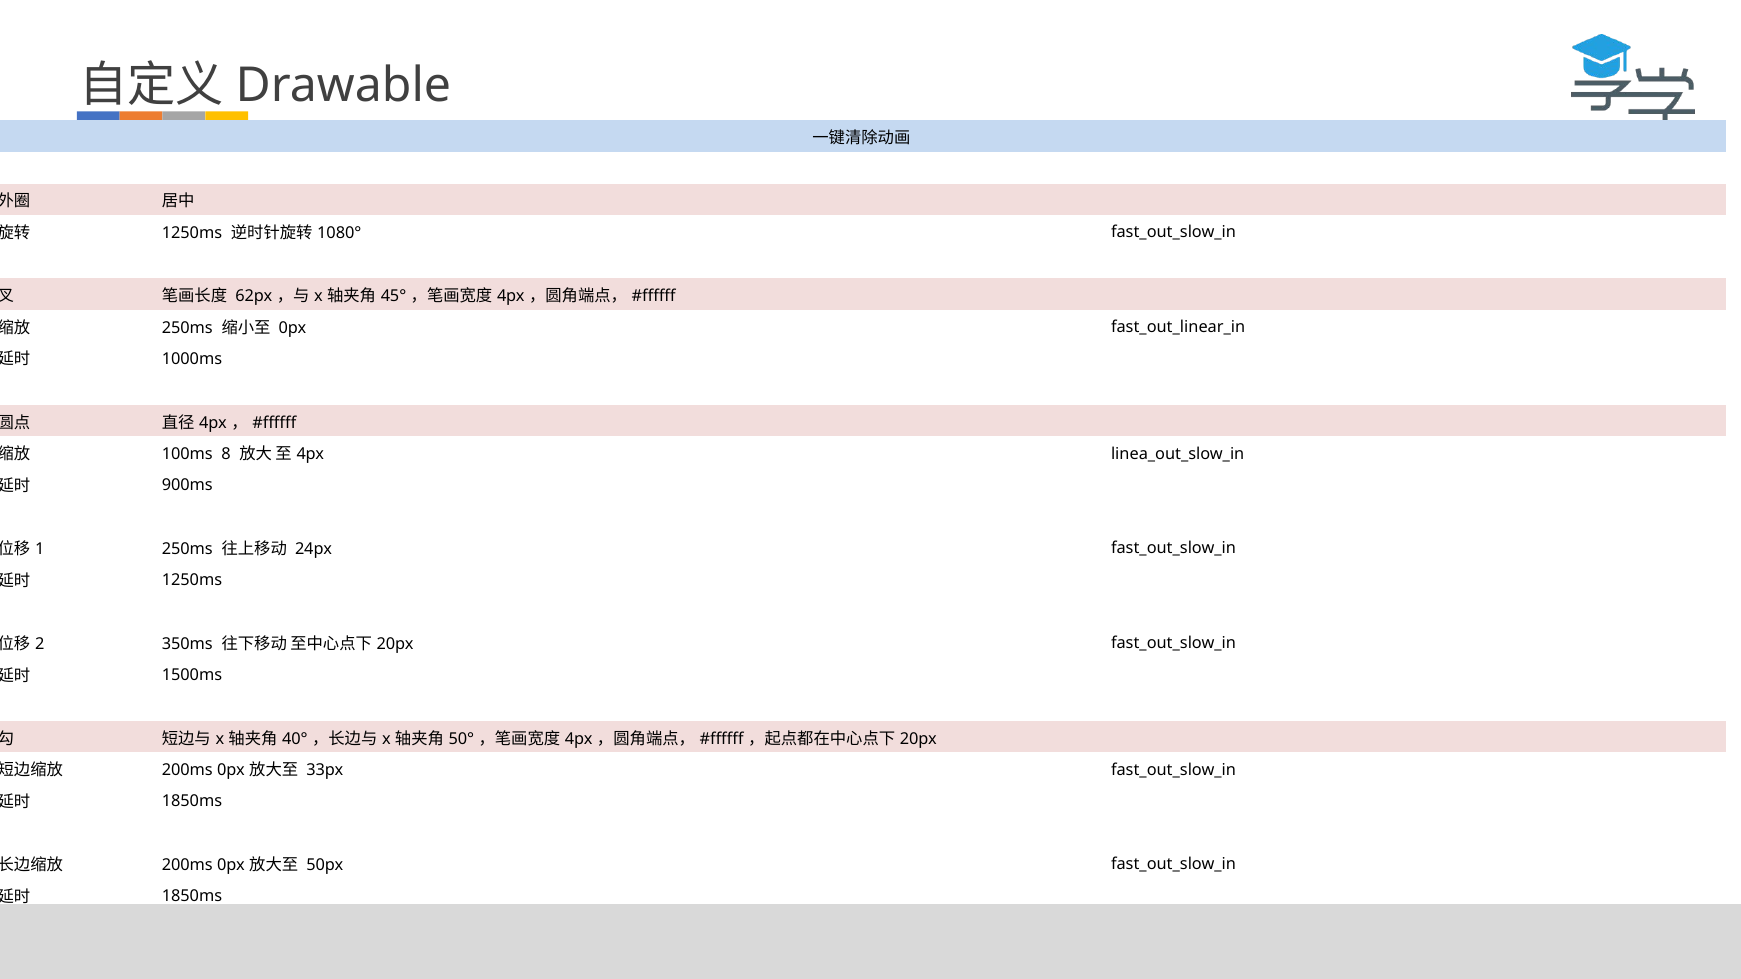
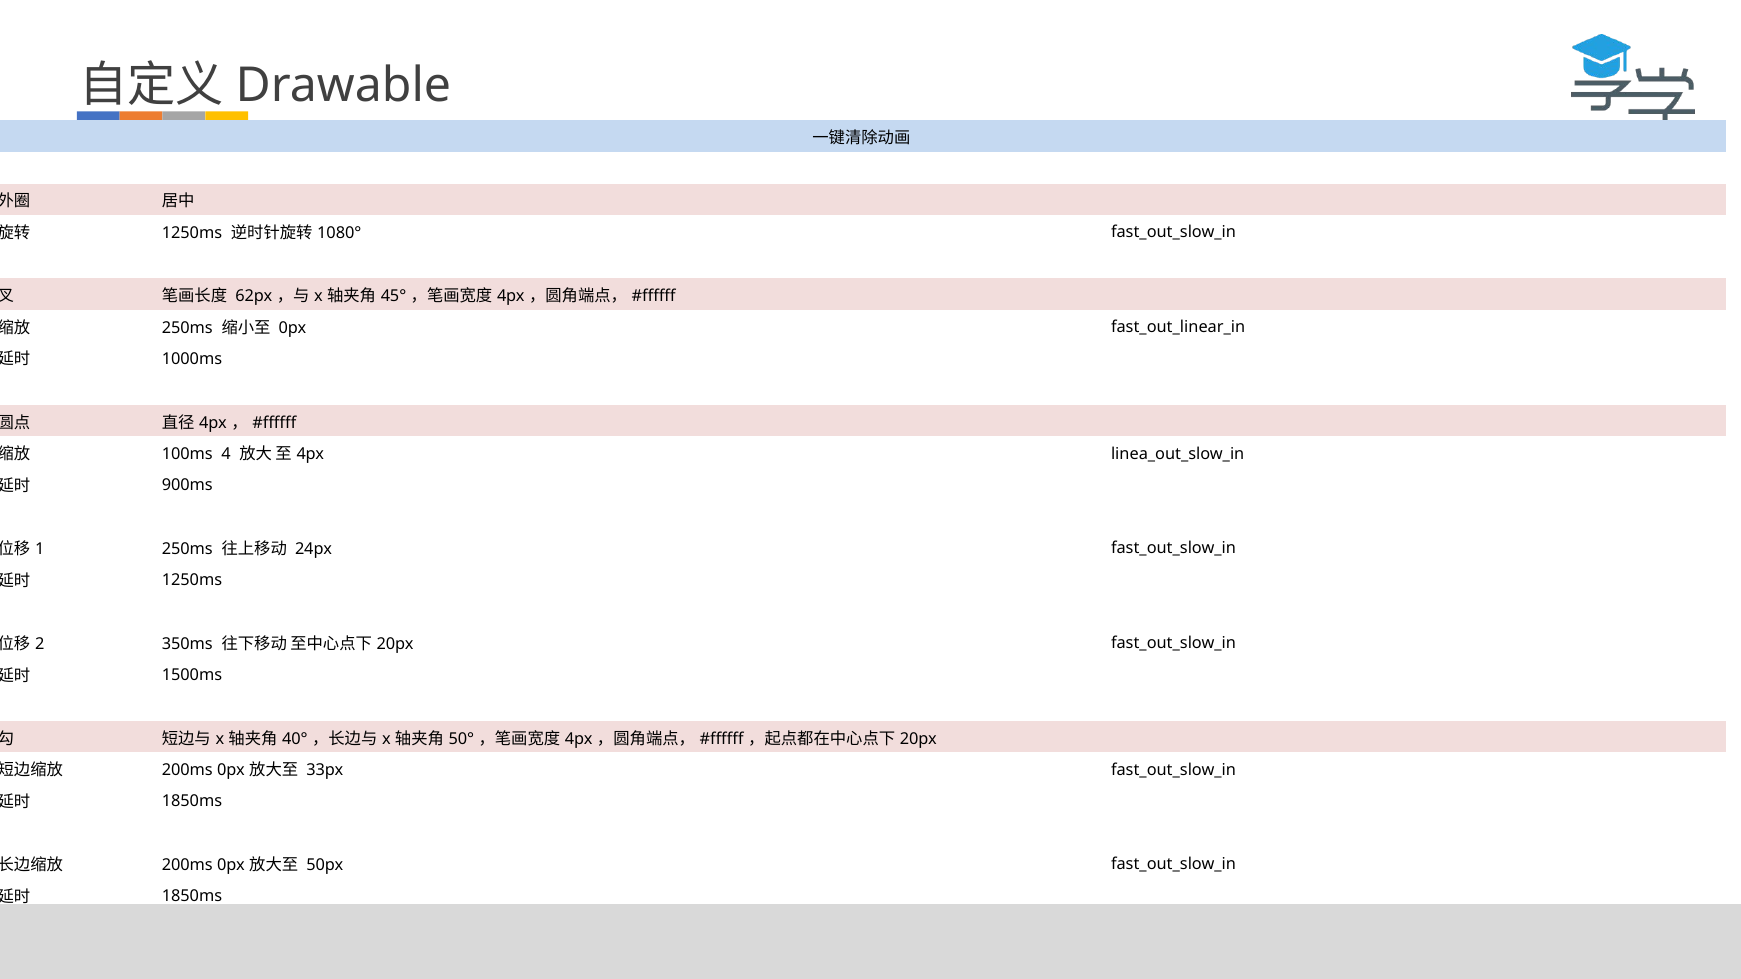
8: 8 -> 4
